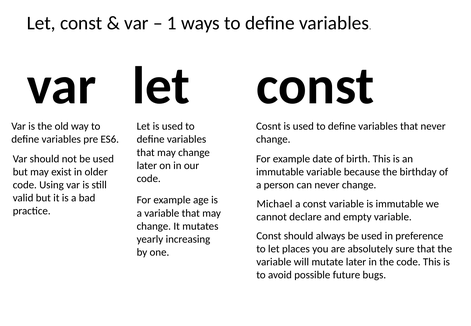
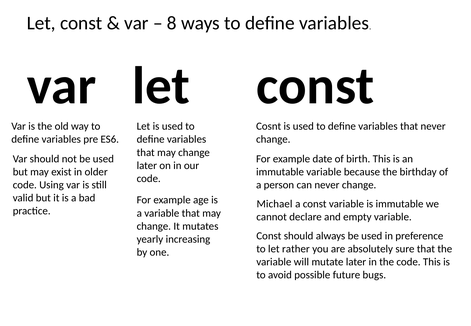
1: 1 -> 8
places: places -> rather
